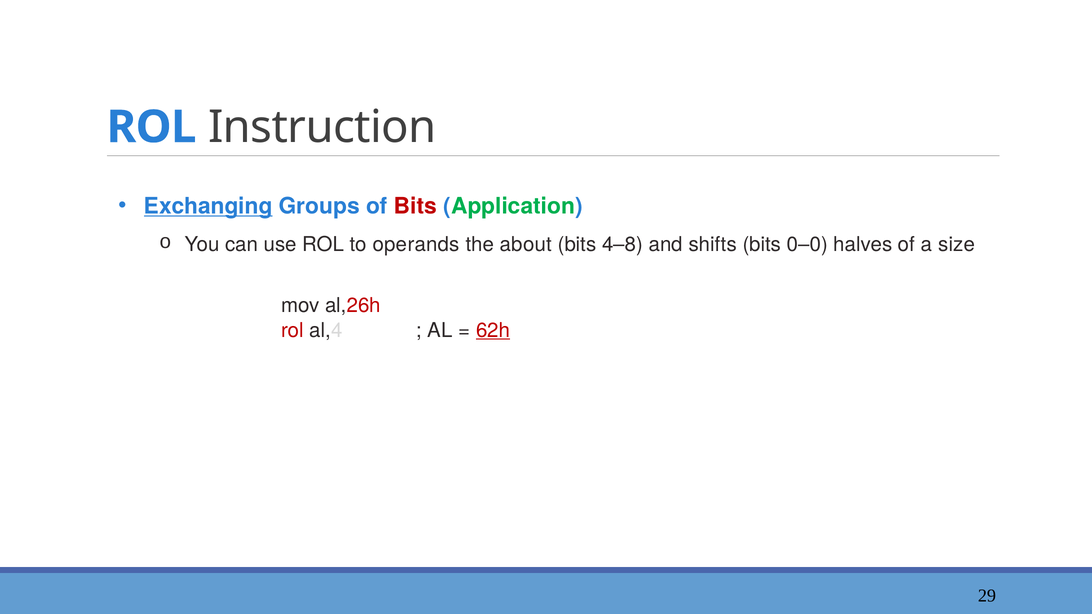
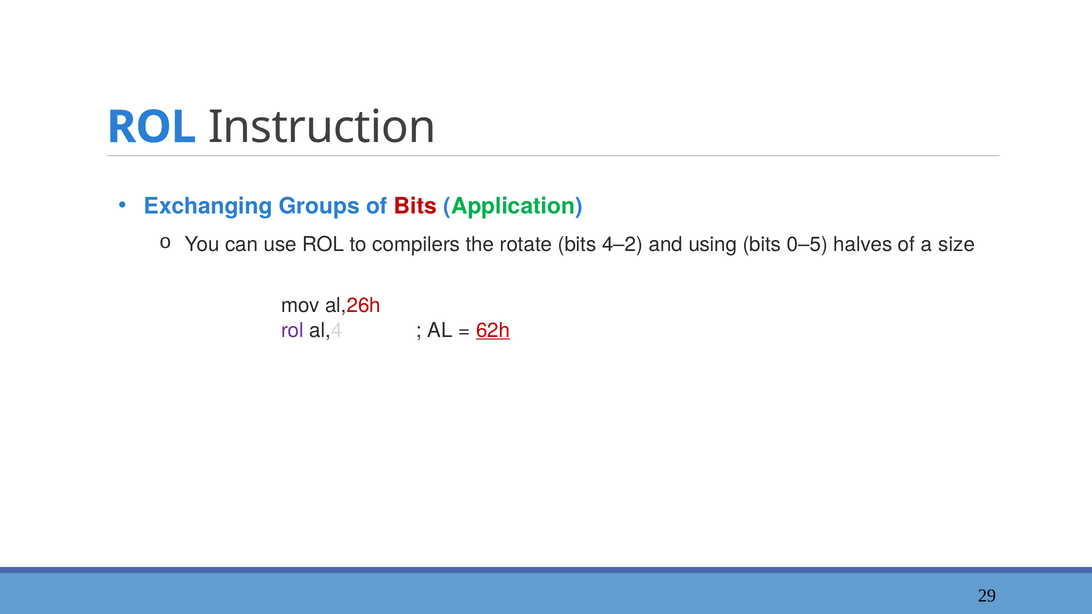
Exchanging underline: present -> none
operands: operands -> compilers
about: about -> rotate
4–8: 4–8 -> 4–2
shifts: shifts -> using
0–0: 0–0 -> 0–5
rol at (293, 330) colour: red -> purple
